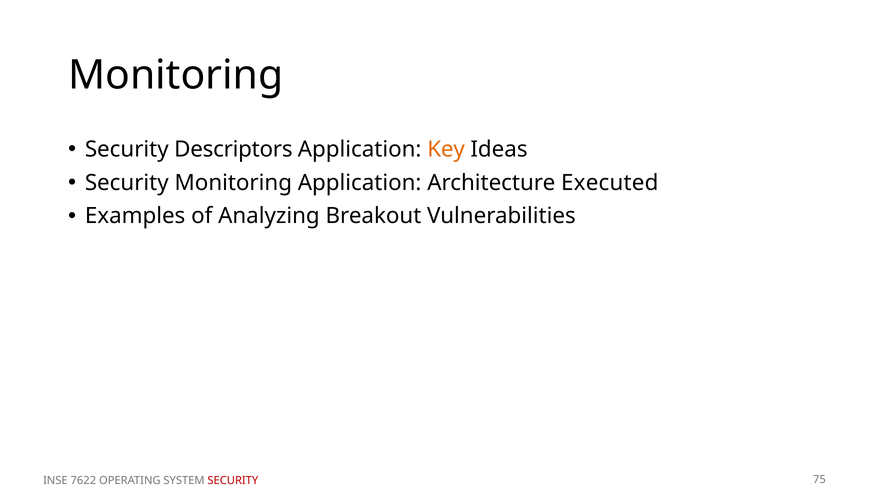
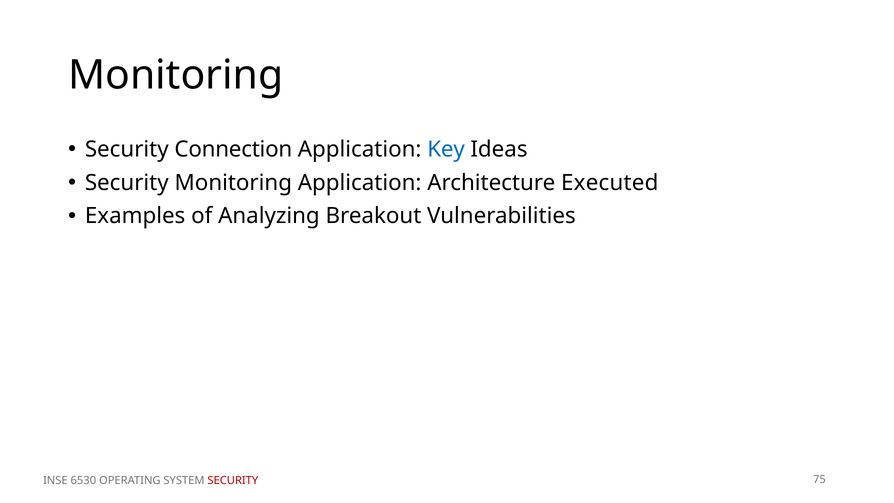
Descriptors: Descriptors -> Connection
Key colour: orange -> blue
7622: 7622 -> 6530
